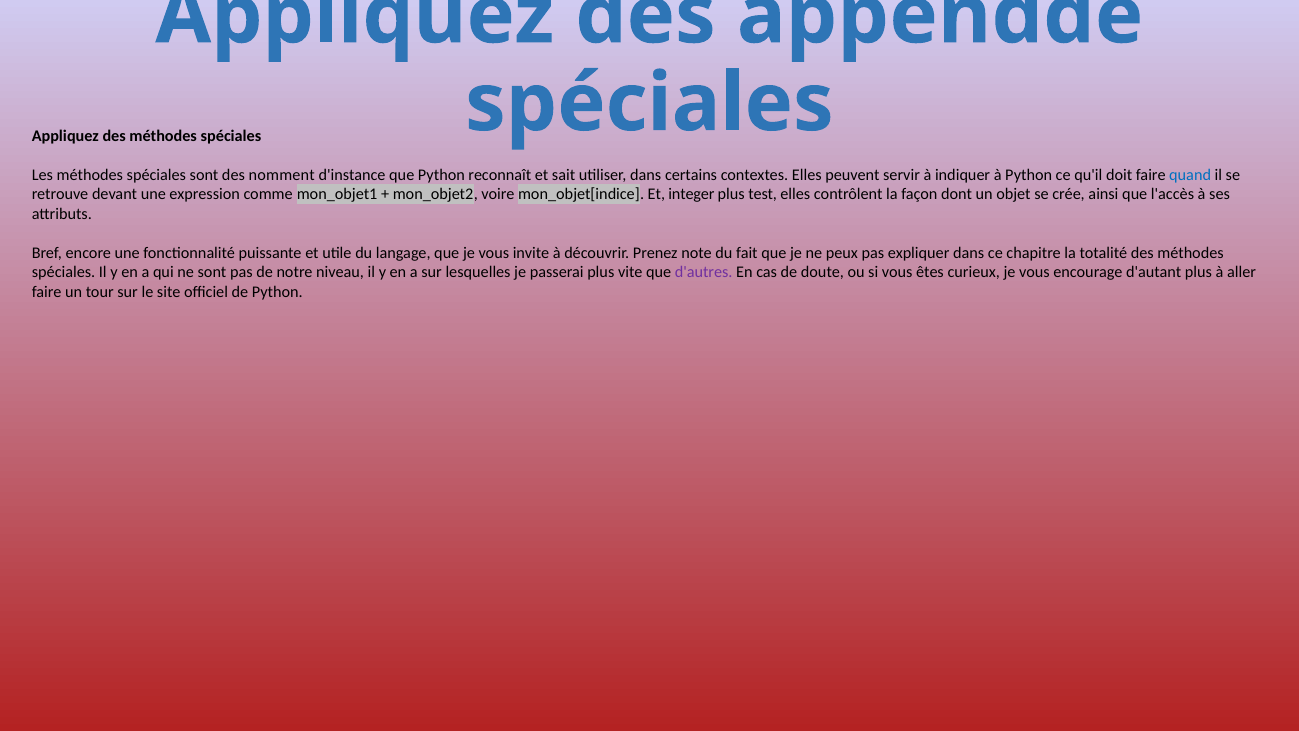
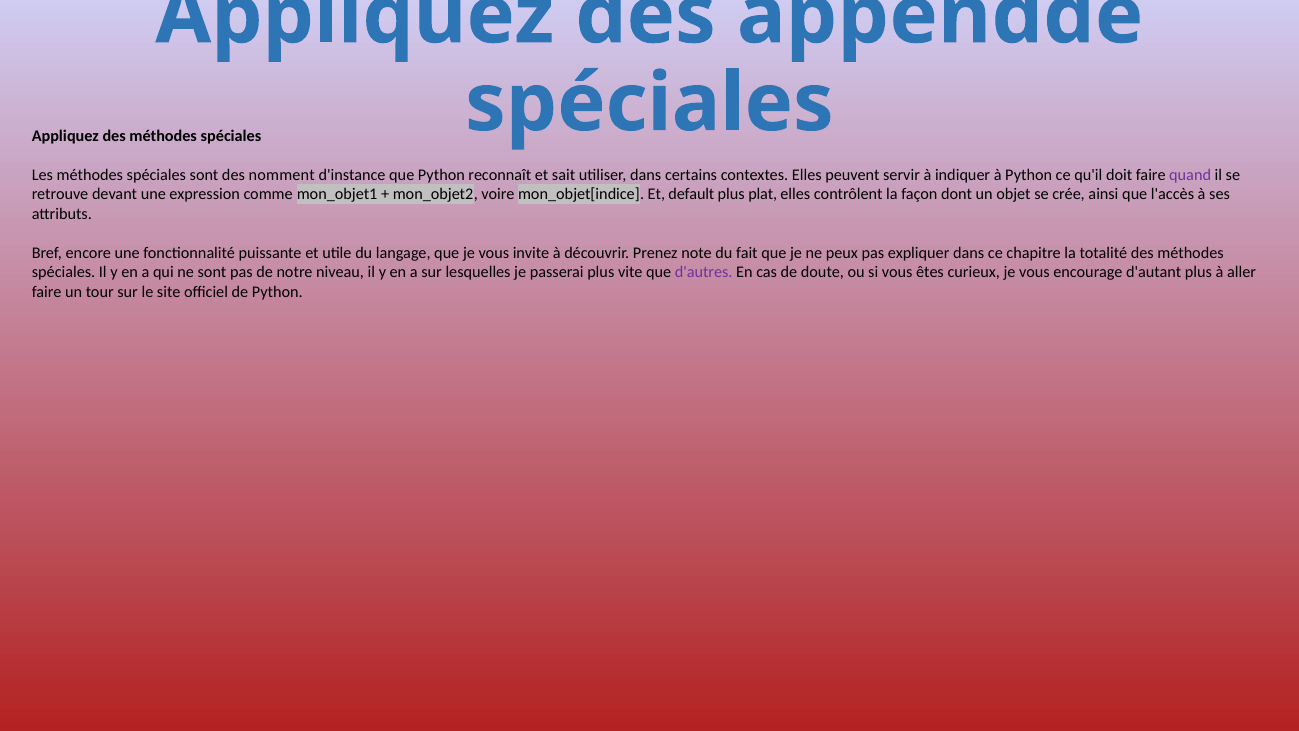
quand colour: blue -> purple
integer: integer -> default
test: test -> plat
